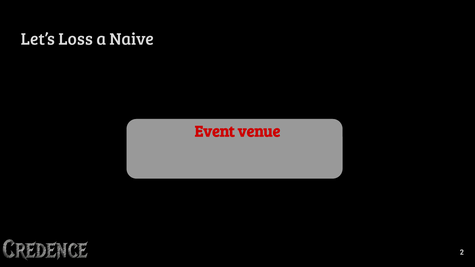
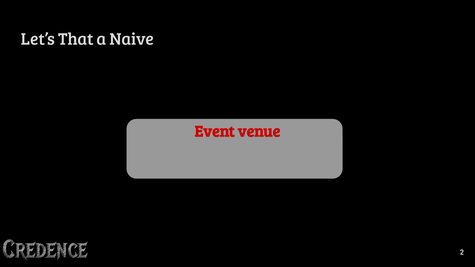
Loss: Loss -> That
